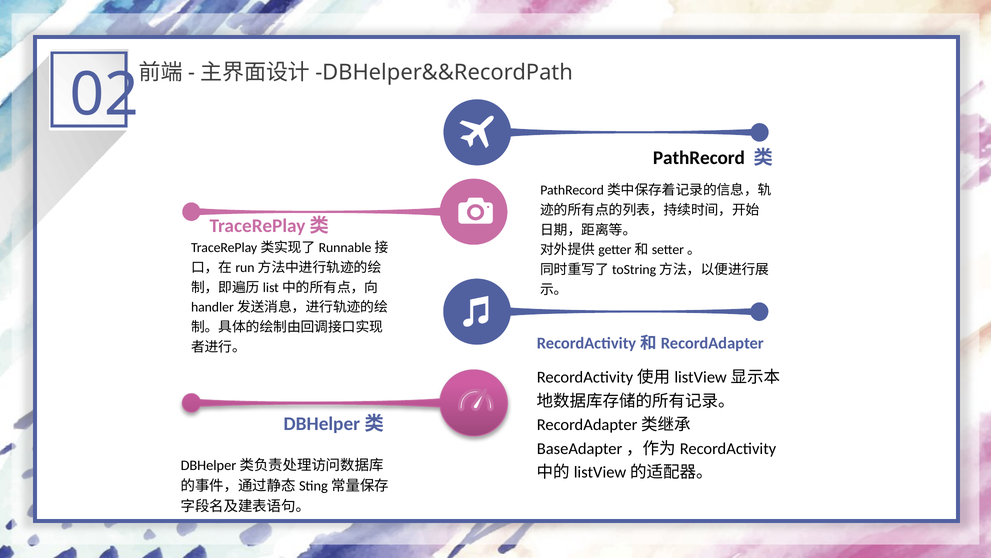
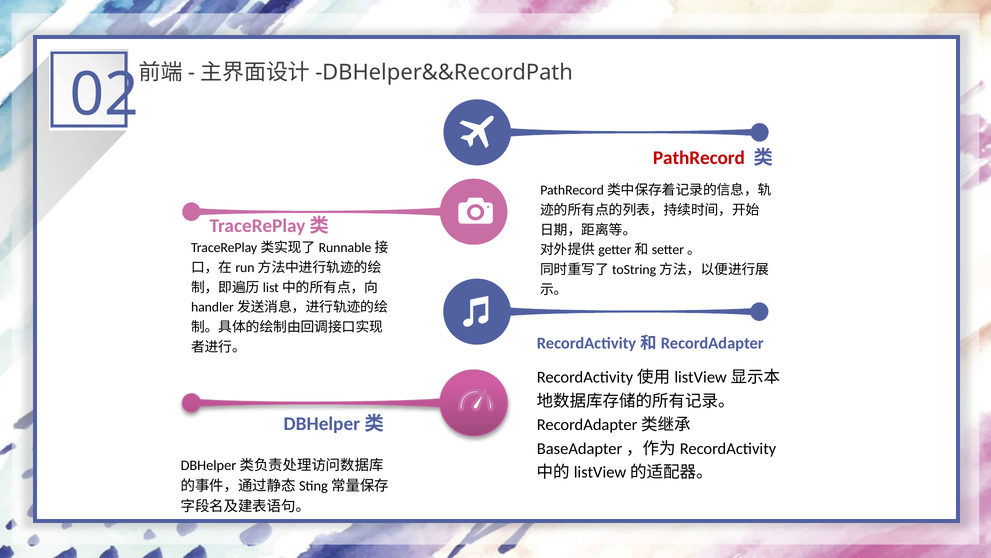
PathRecord colour: black -> red
